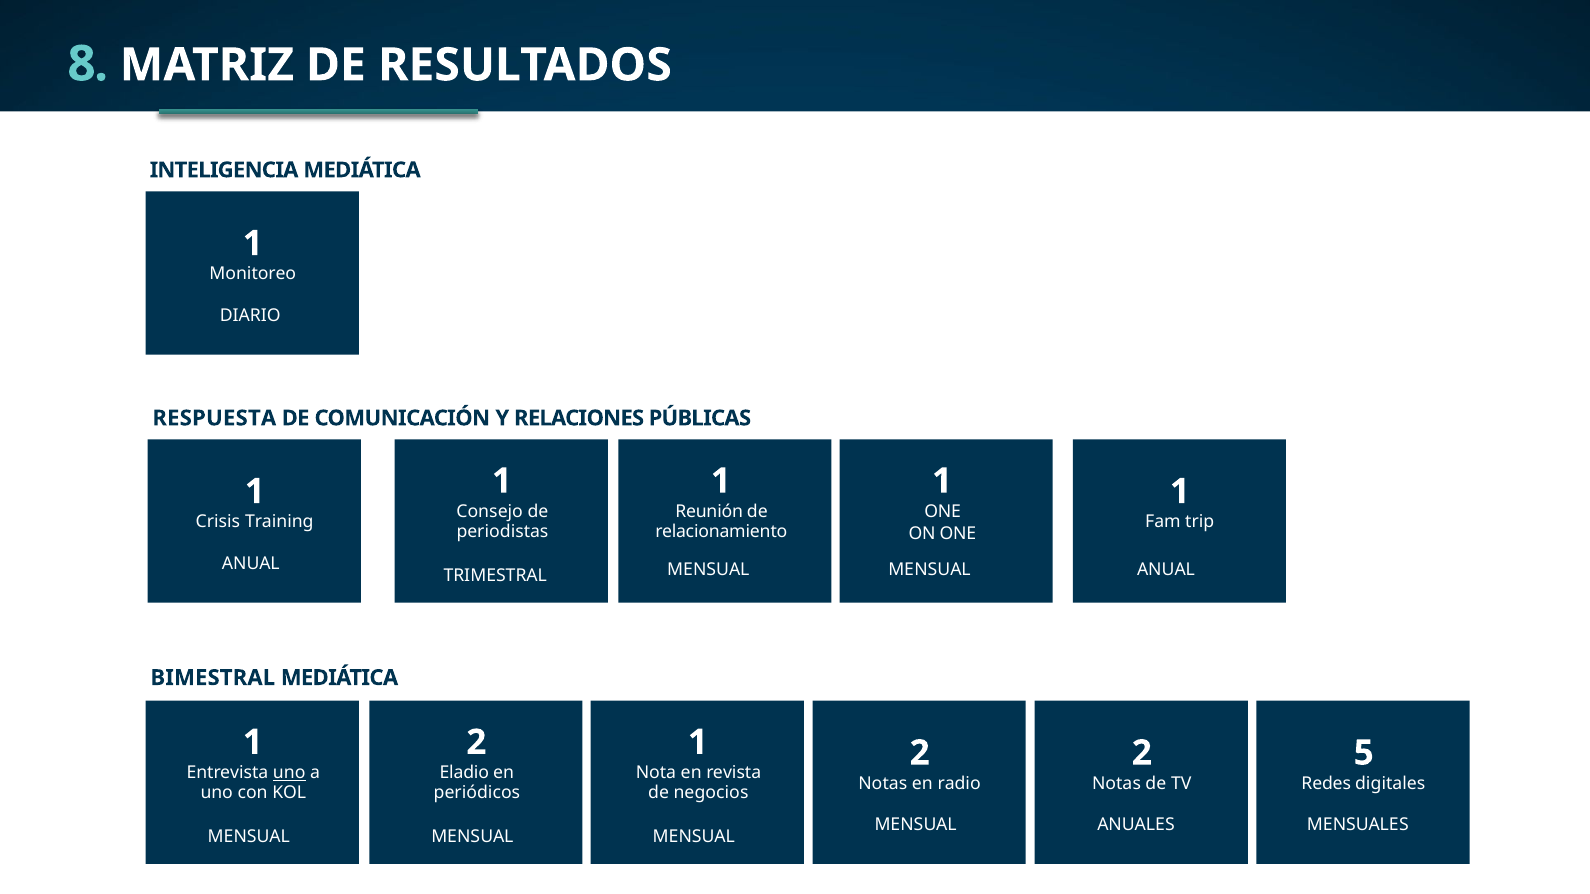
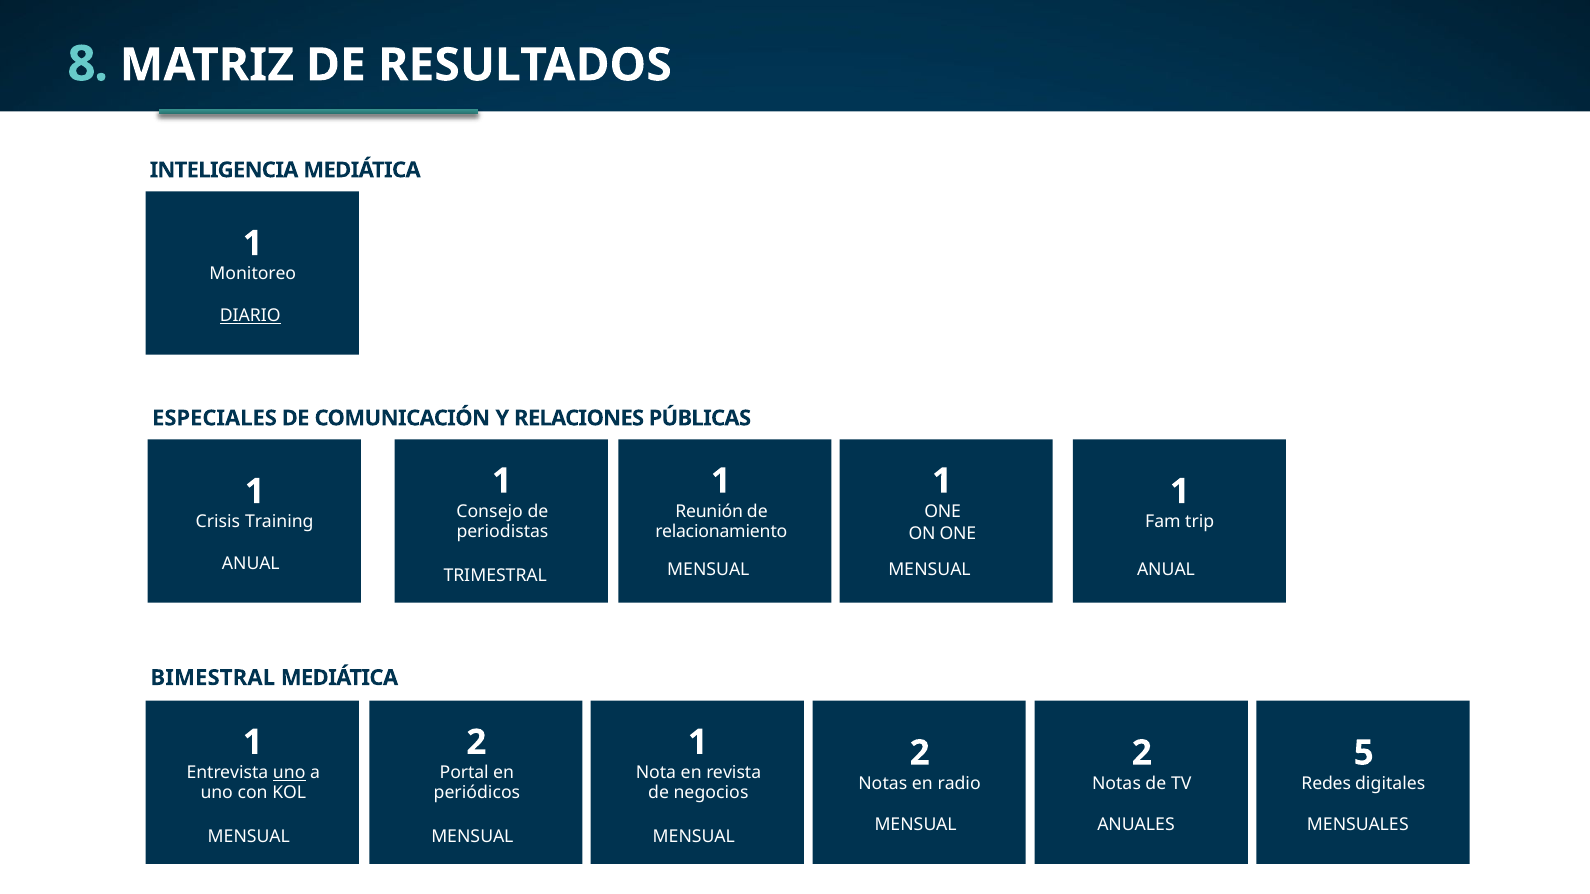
DIARIO underline: none -> present
RESPUESTA: RESPUESTA -> ESPECIALES
Eladio: Eladio -> Portal
